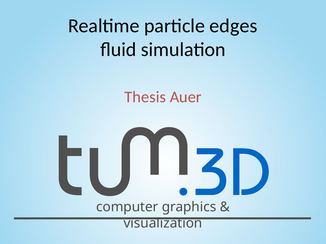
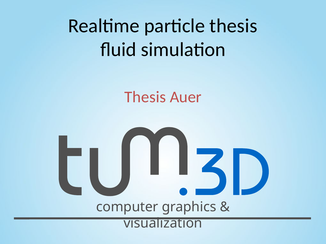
particle edges: edges -> thesis
